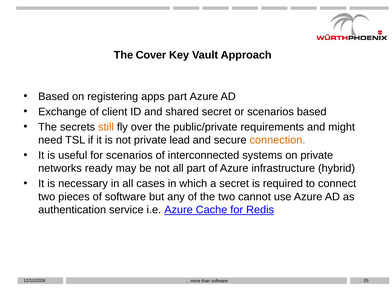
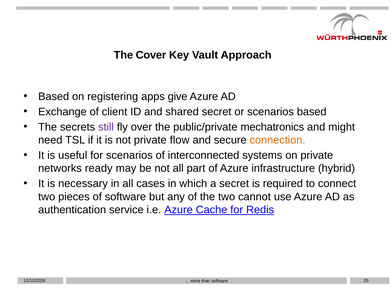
apps part: part -> give
still colour: orange -> purple
requirements: requirements -> mechatronics
lead: lead -> flow
